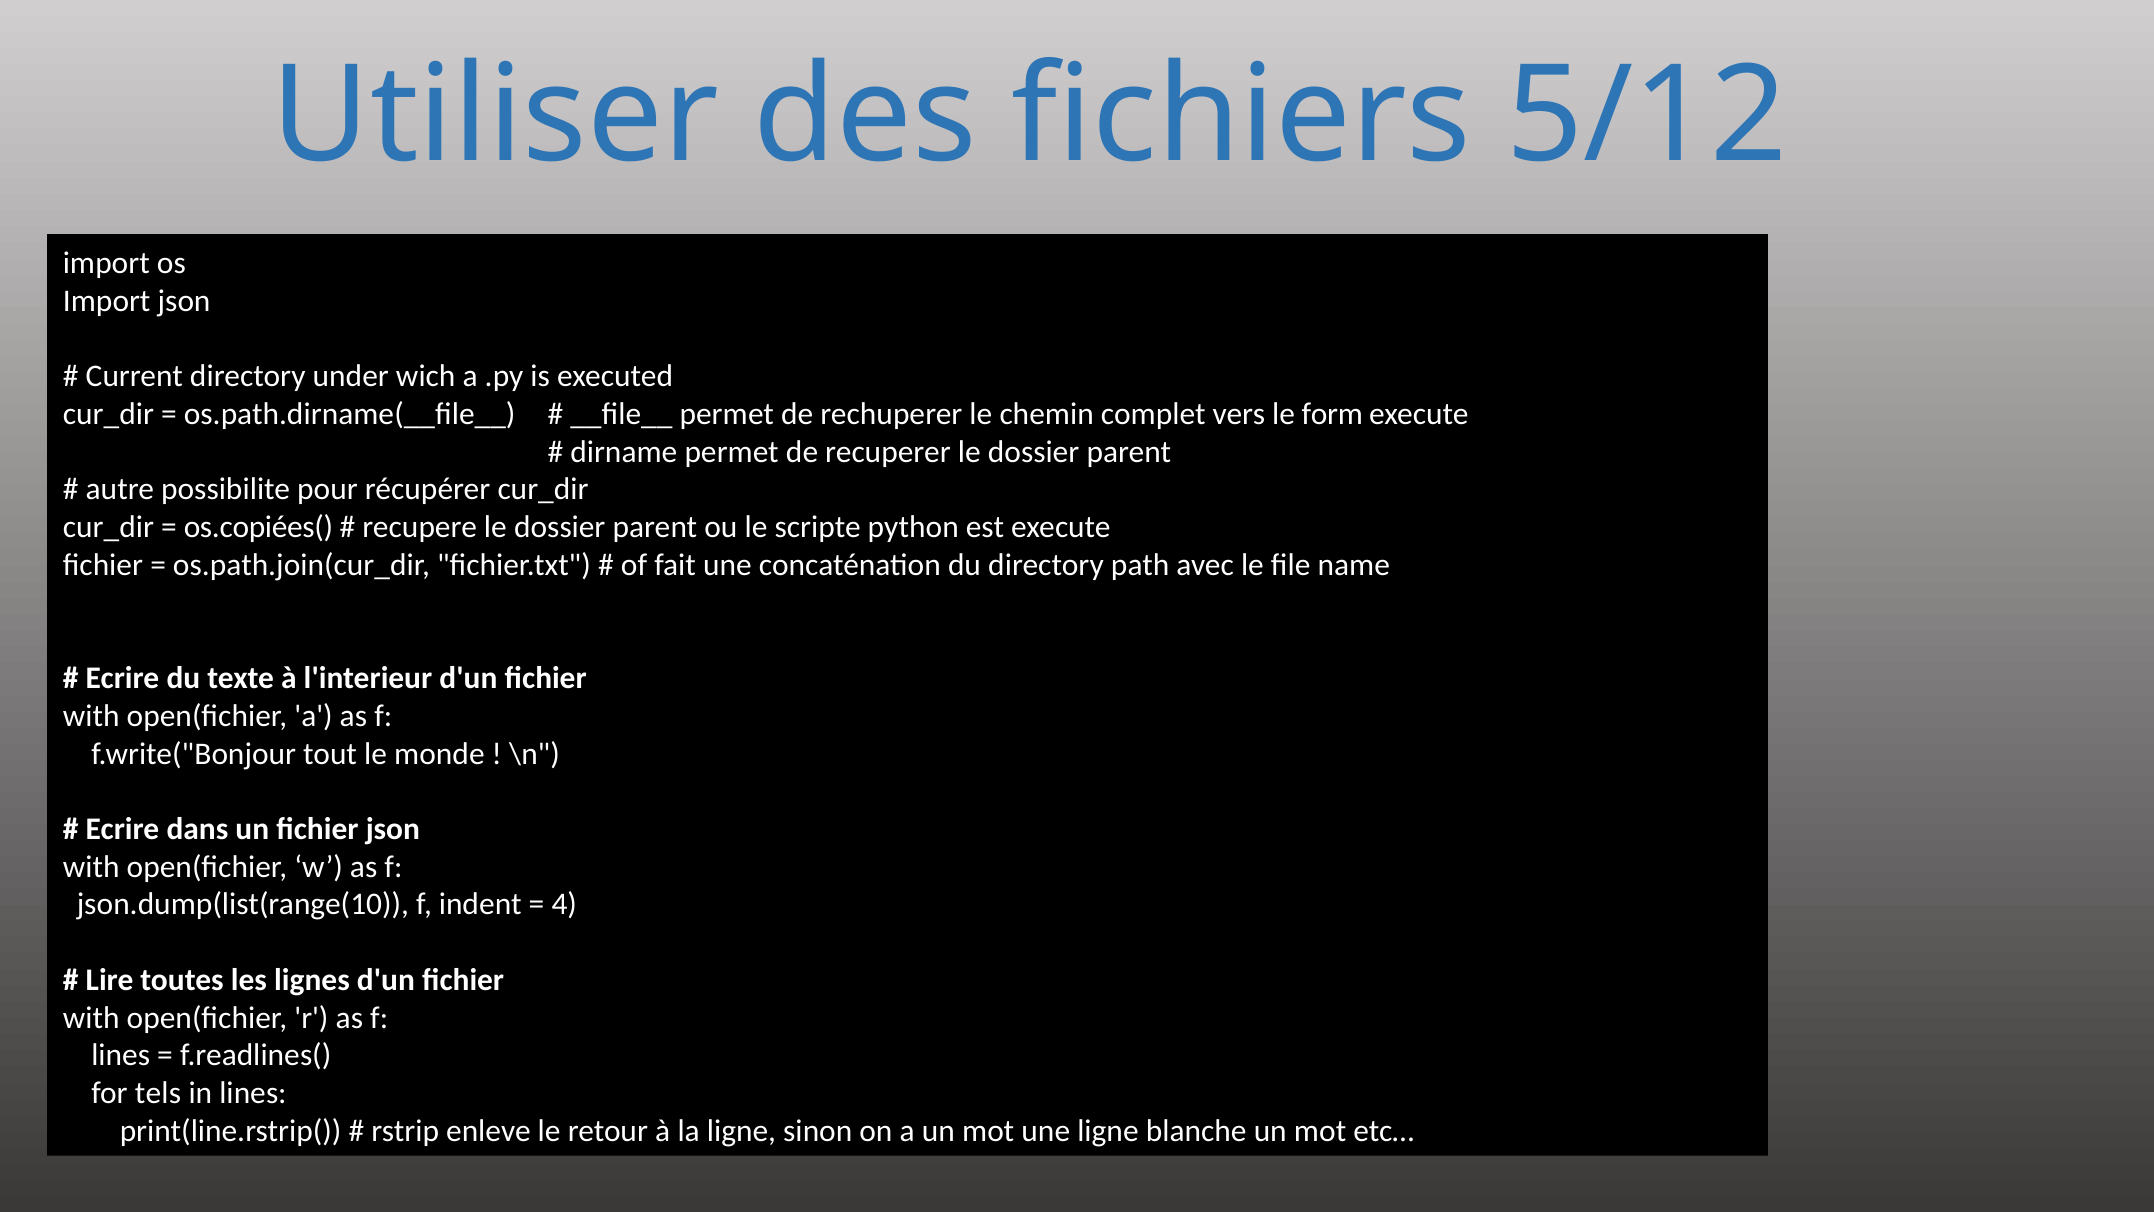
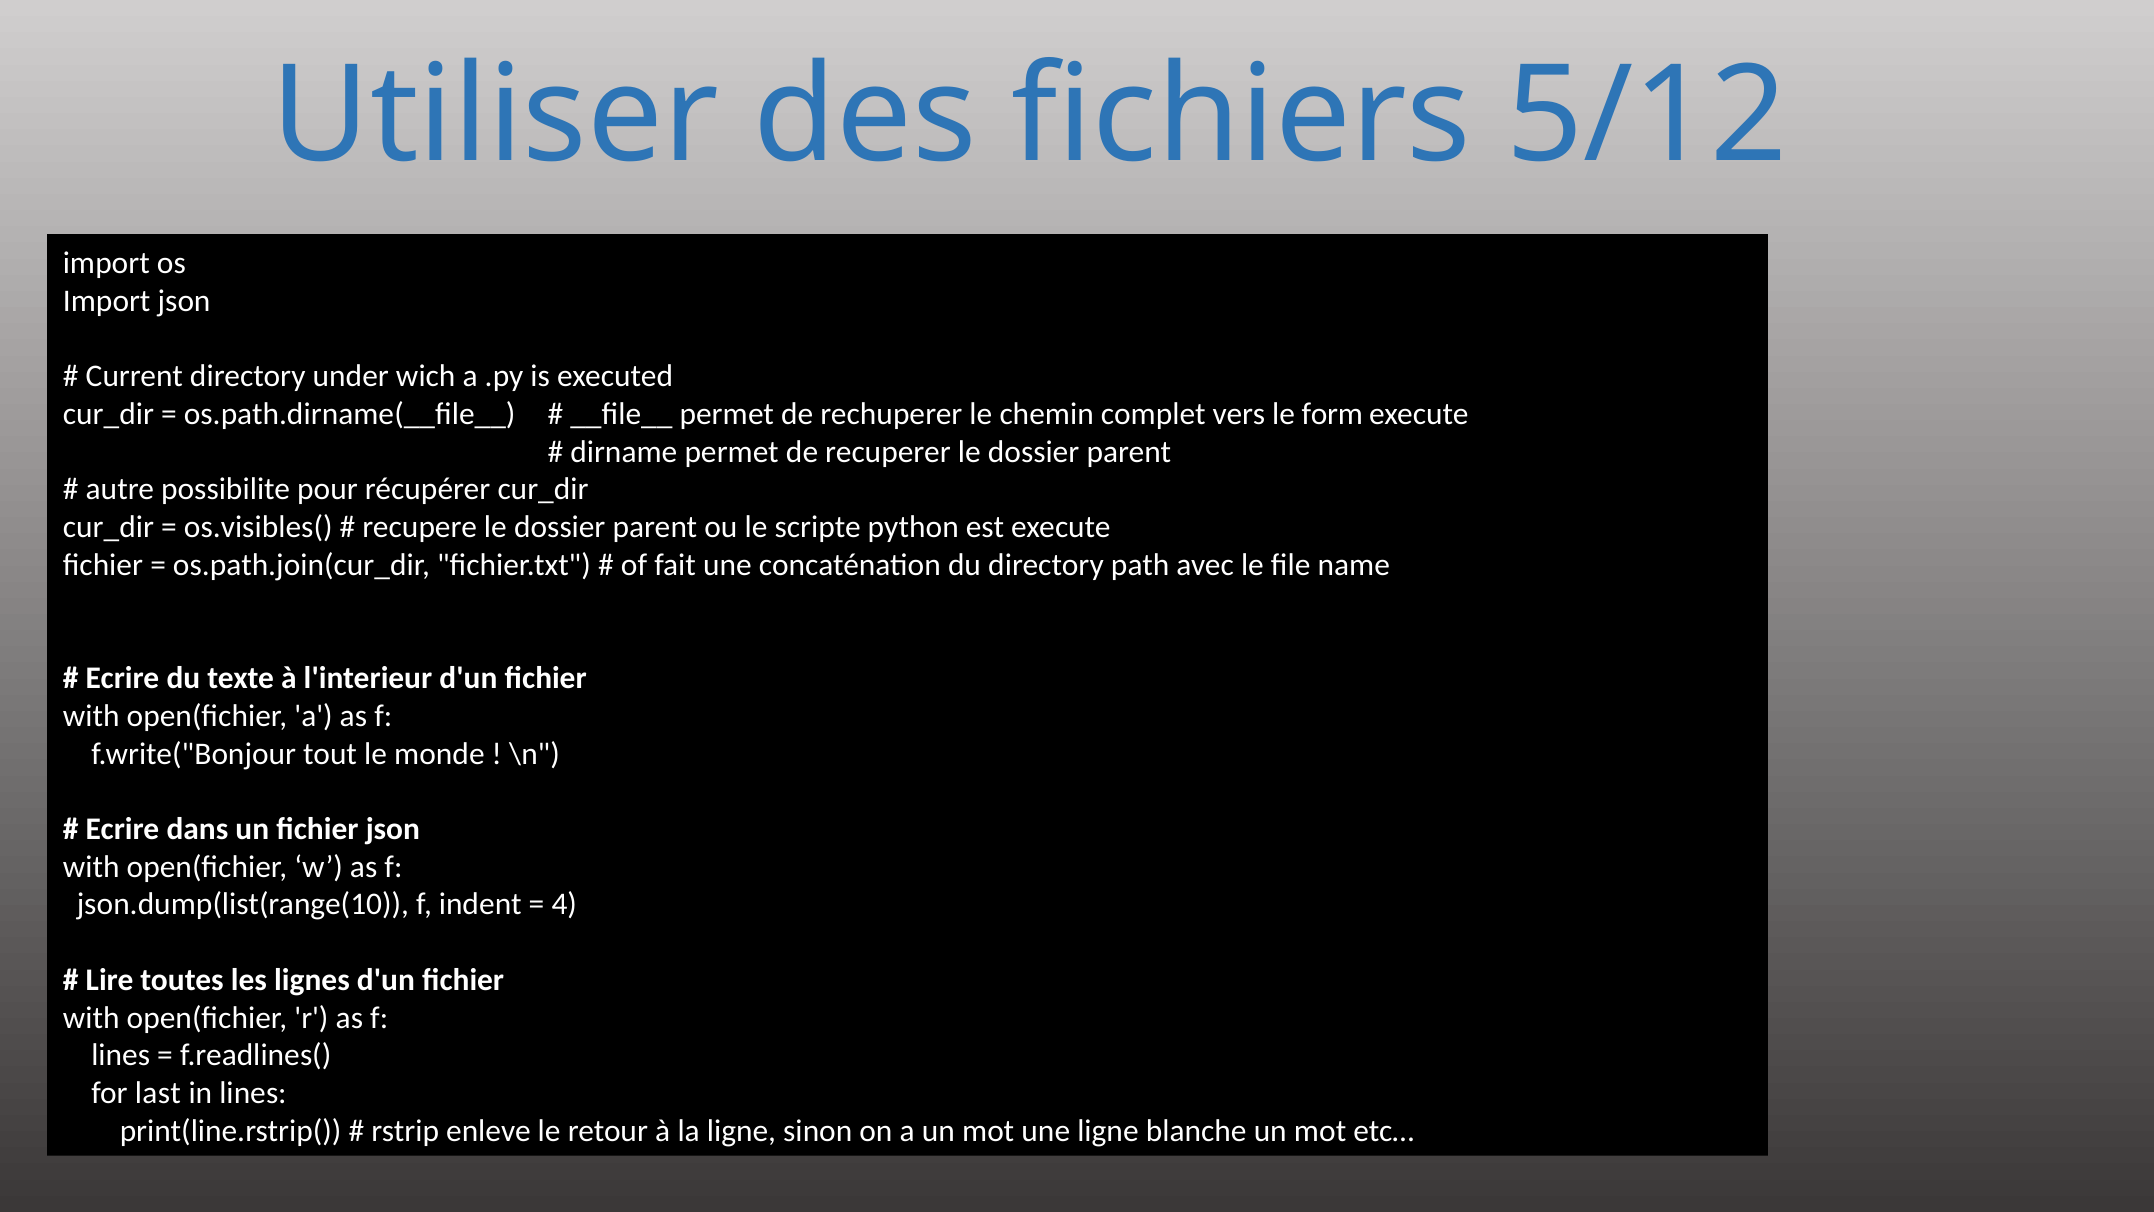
os.copiées(: os.copiées( -> os.visibles(
tels: tels -> last
